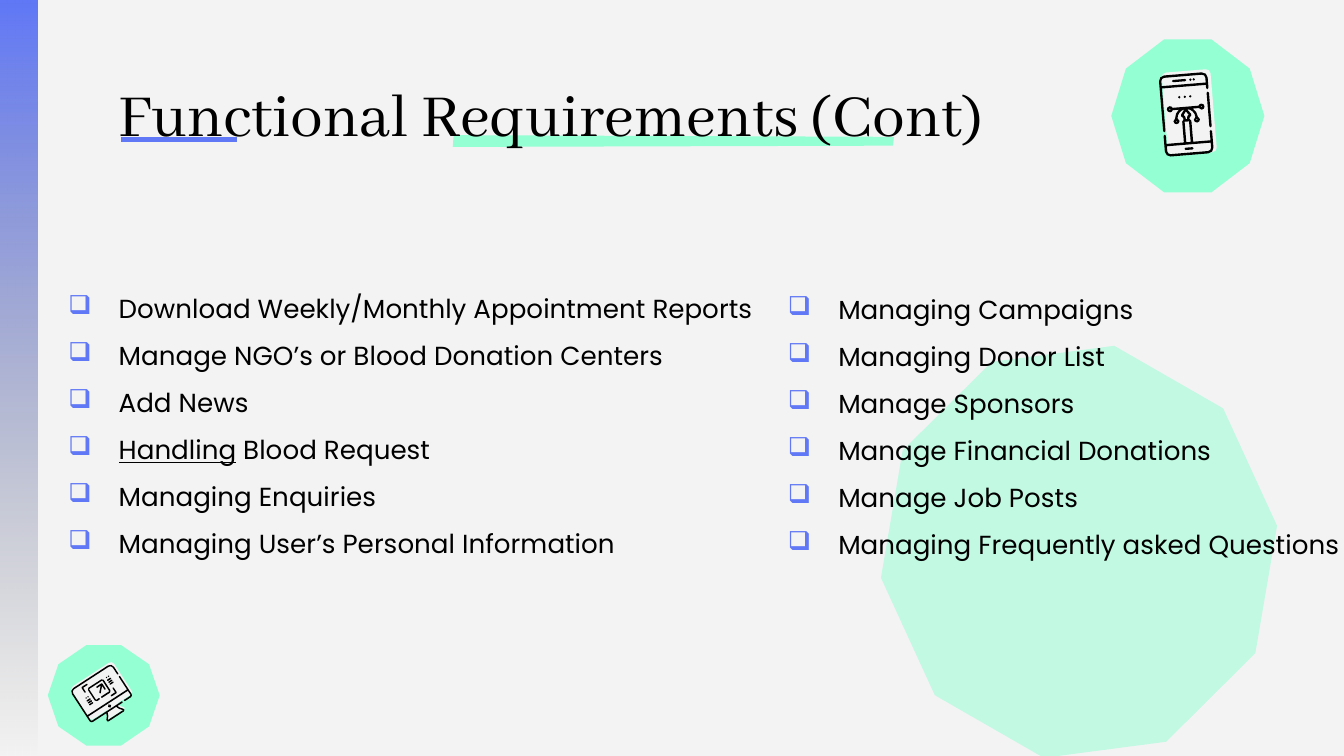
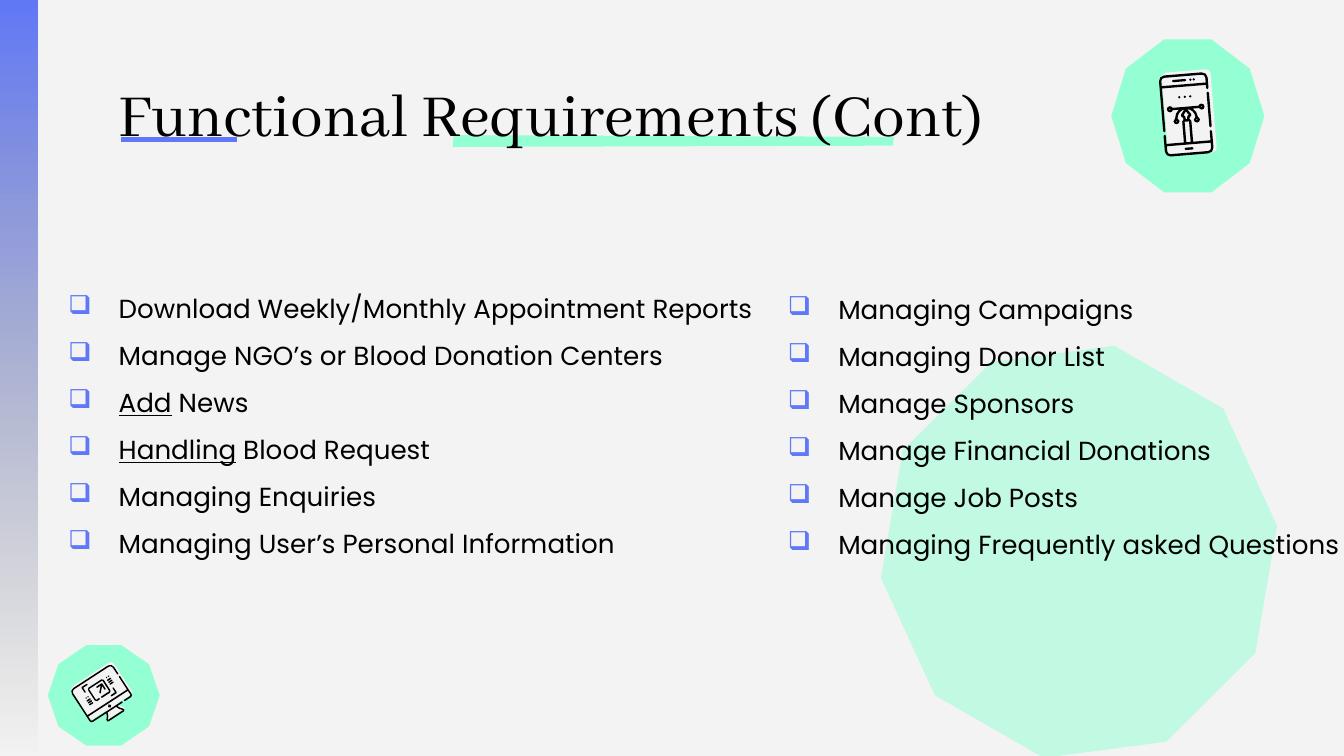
Add underline: none -> present
